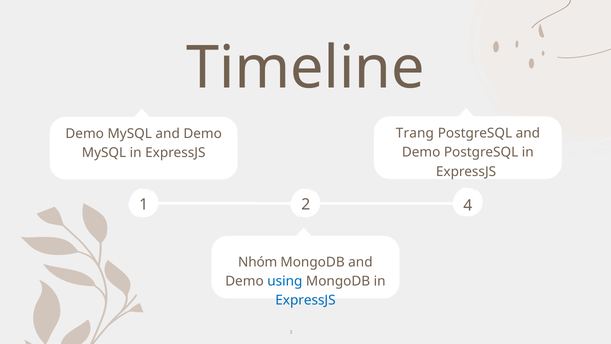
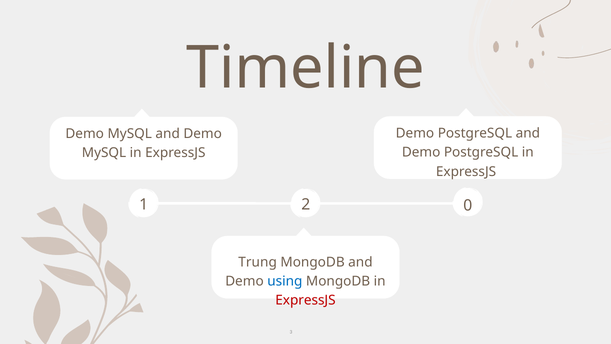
Trang at (415, 133): Trang -> Demo
4: 4 -> 0
Nhóm: Nhóm -> Trung
ExpressJS at (305, 300) colour: blue -> red
